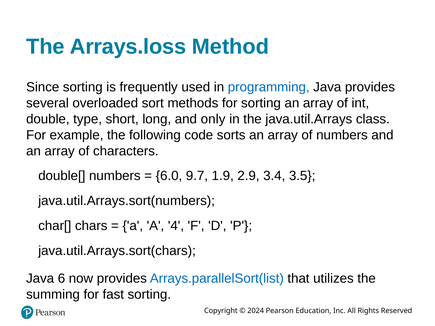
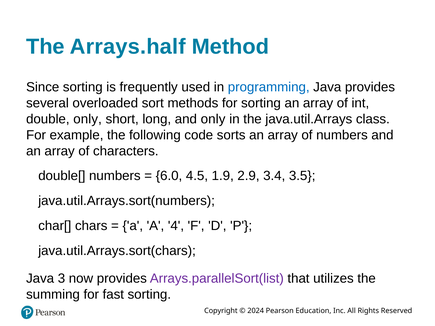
Arrays.loss: Arrays.loss -> Arrays.half
double type: type -> only
9.7: 9.7 -> 4.5
6: 6 -> 3
Arrays.parallelSort(list colour: blue -> purple
